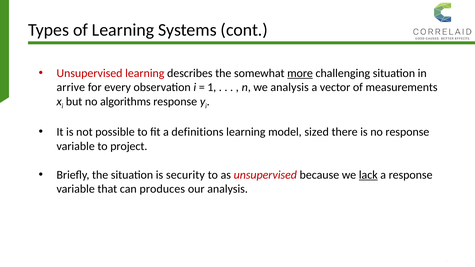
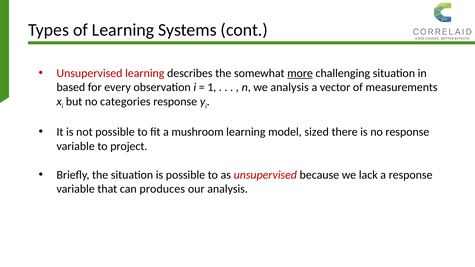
arrive: arrive -> based
algorithms: algorithms -> categories
definitions: definitions -> mushroom
is security: security -> possible
lack underline: present -> none
